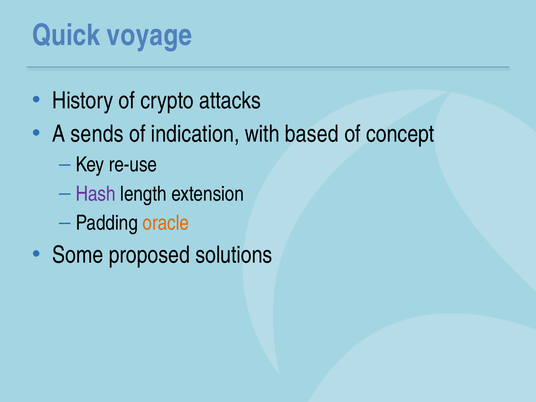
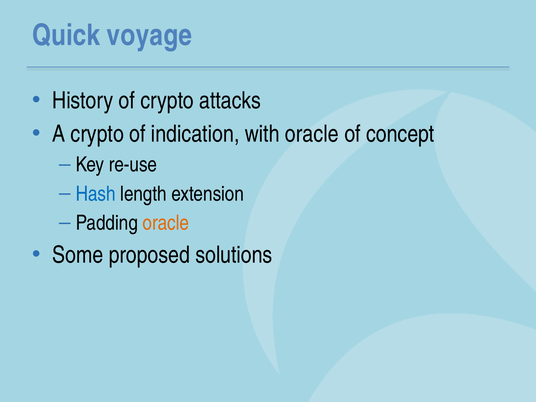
A sends: sends -> crypto
with based: based -> oracle
Hash colour: purple -> blue
